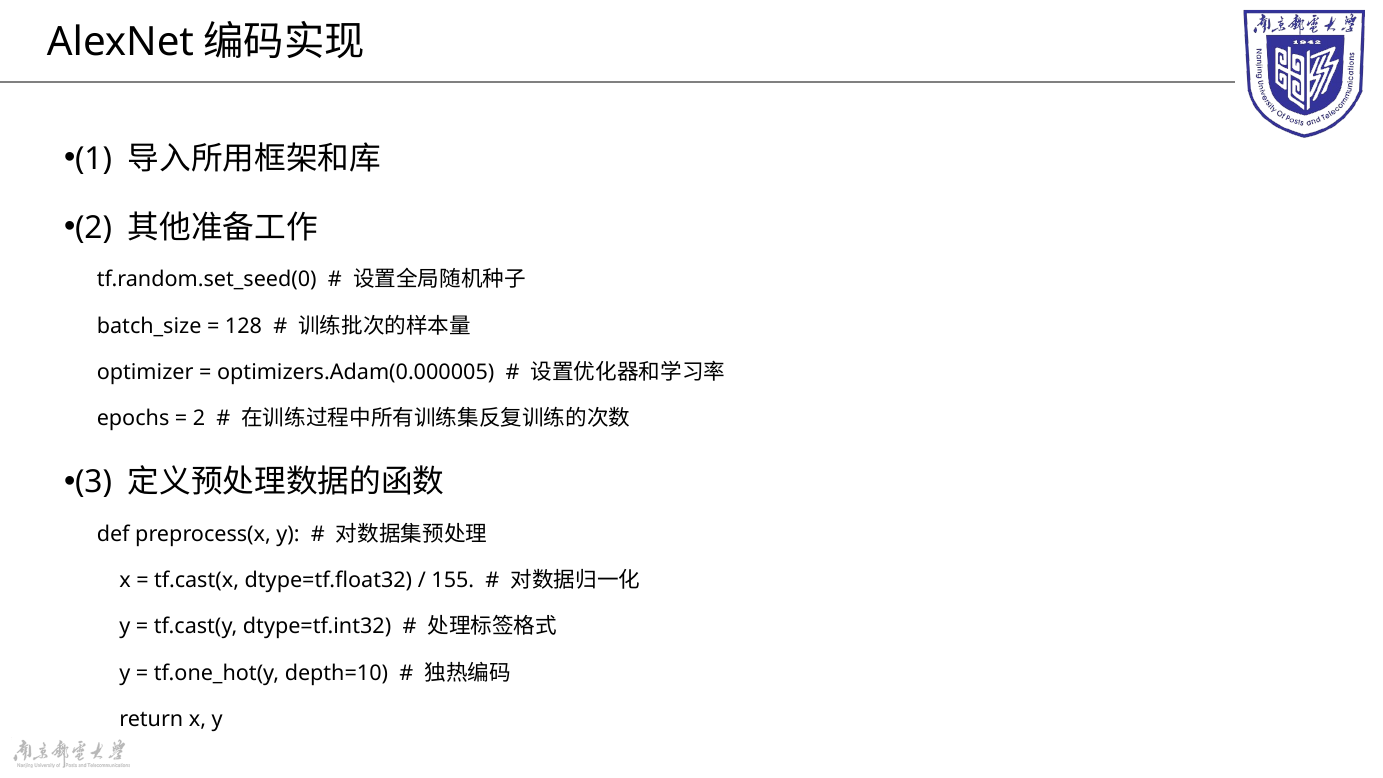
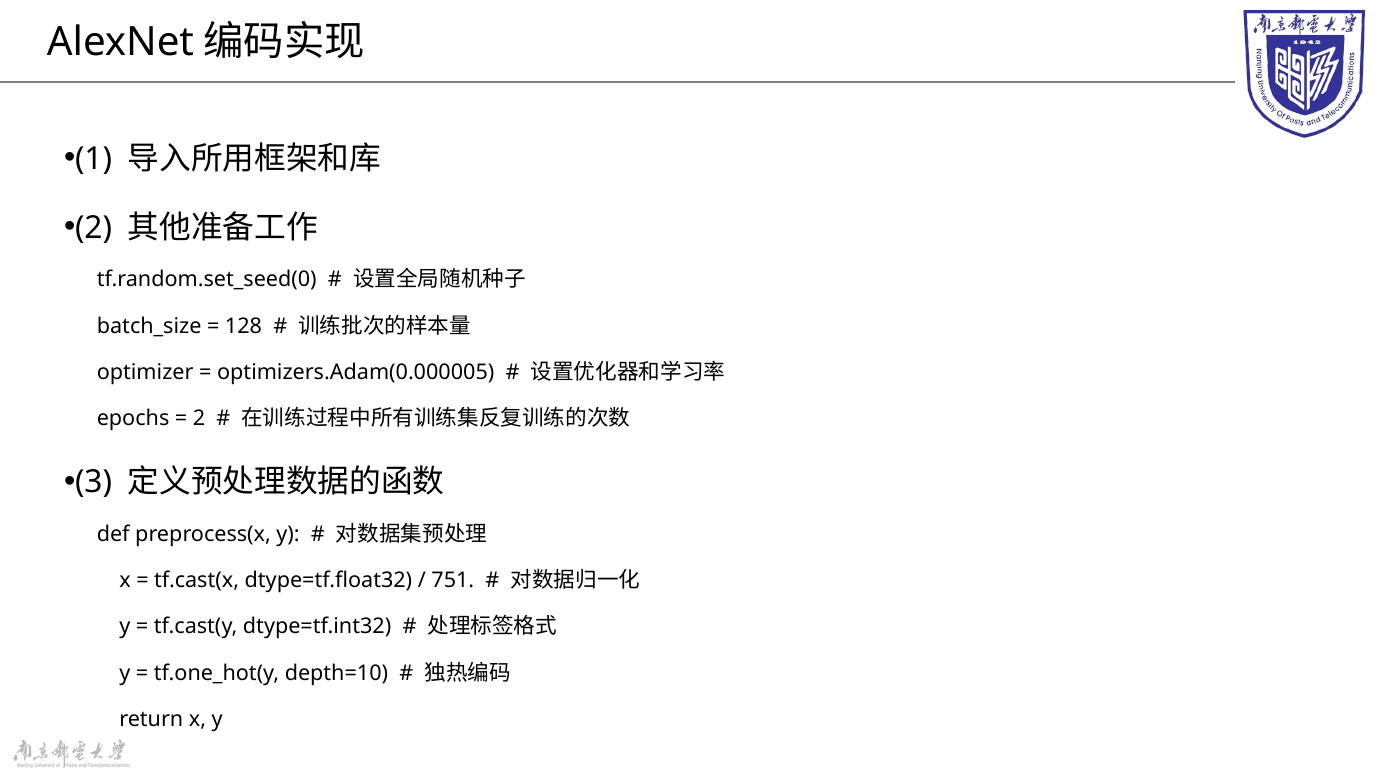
155: 155 -> 751
